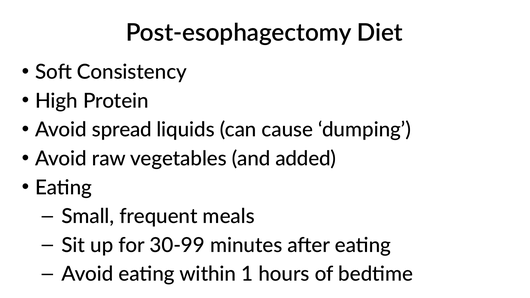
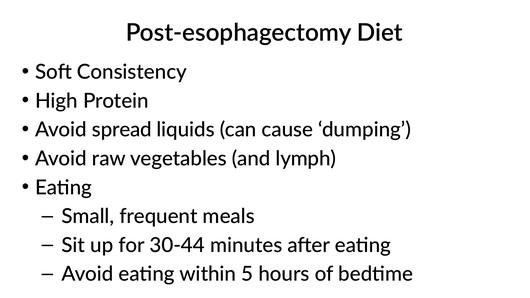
added: added -> lymph
30-99: 30-99 -> 30-44
1: 1 -> 5
